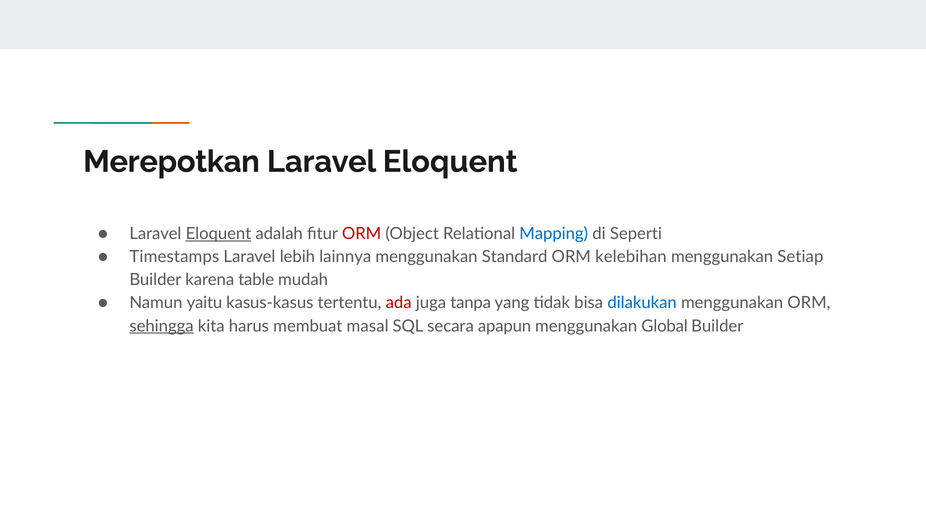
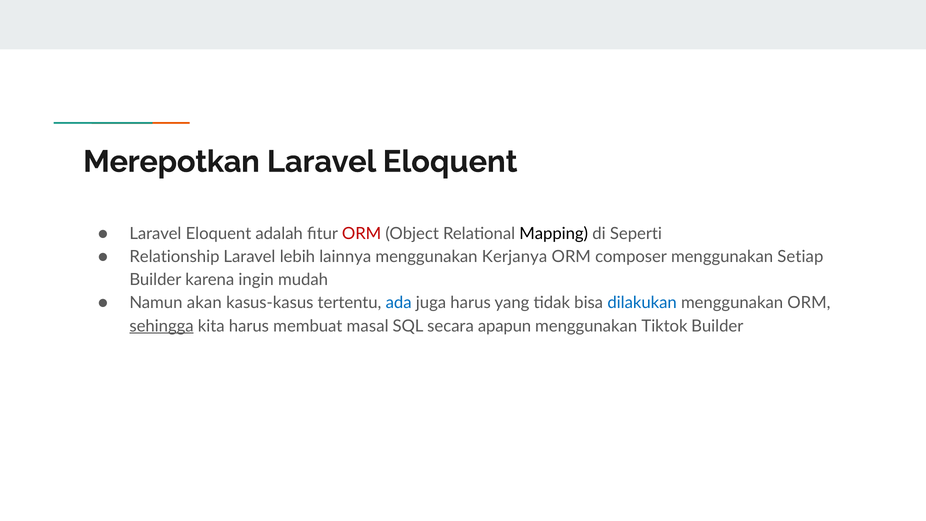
Eloquent at (218, 234) underline: present -> none
Mapping colour: blue -> black
Timestamps: Timestamps -> Relationship
Standard: Standard -> Kerjanya
kelebihan: kelebihan -> composer
table: table -> ingin
yaitu: yaitu -> akan
ada colour: red -> blue
juga tanpa: tanpa -> harus
Global: Global -> Tiktok
